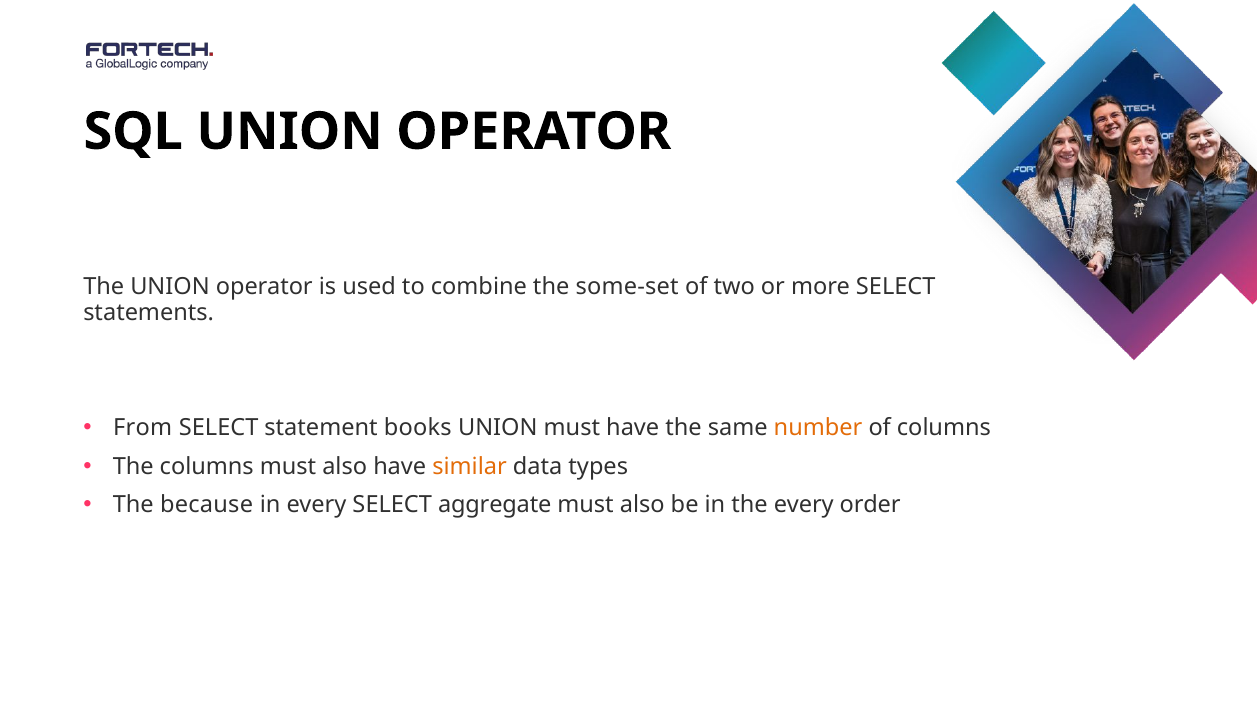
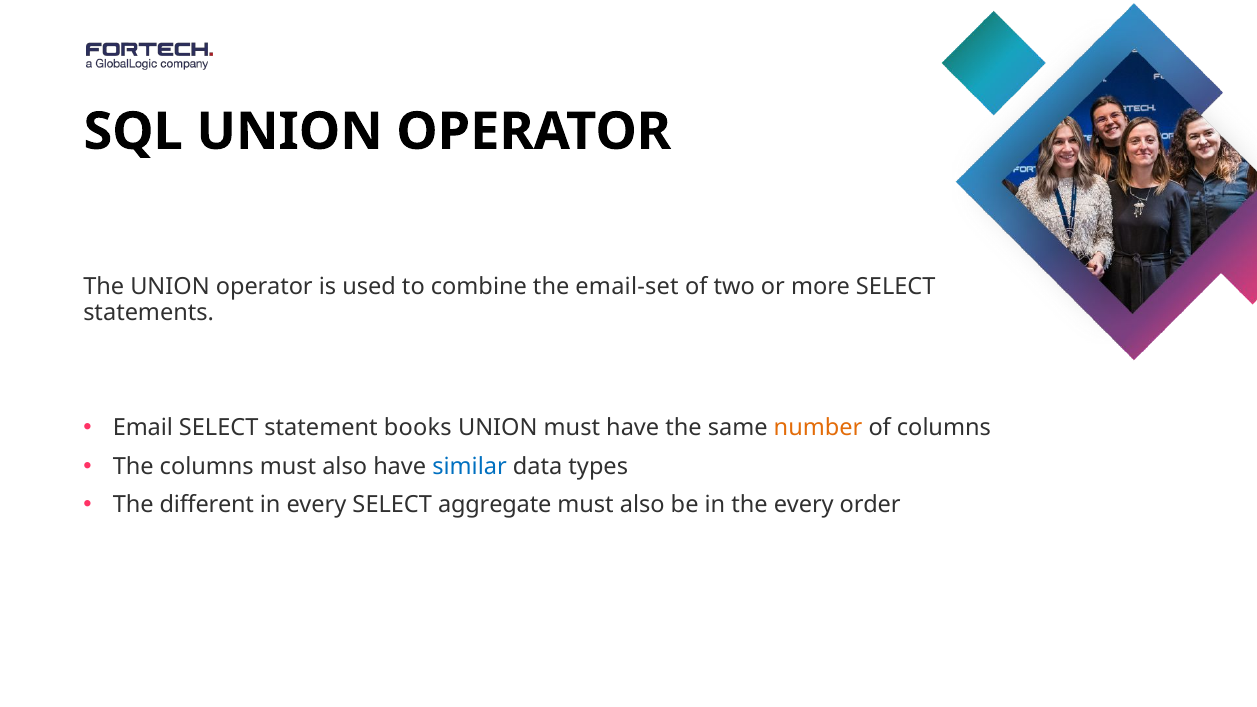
some-set: some-set -> email-set
From: From -> Email
similar colour: orange -> blue
because: because -> different
